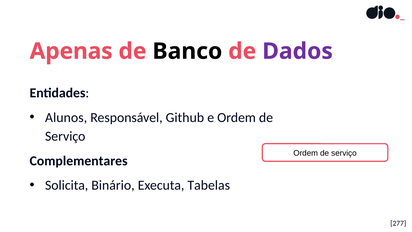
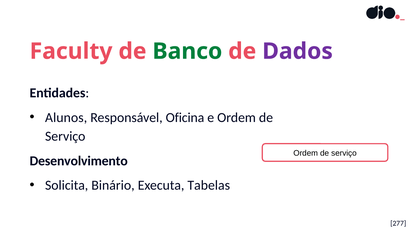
Apenas: Apenas -> Faculty
Banco colour: black -> green
Github: Github -> Oficina
Complementares: Complementares -> Desenvolvimento
